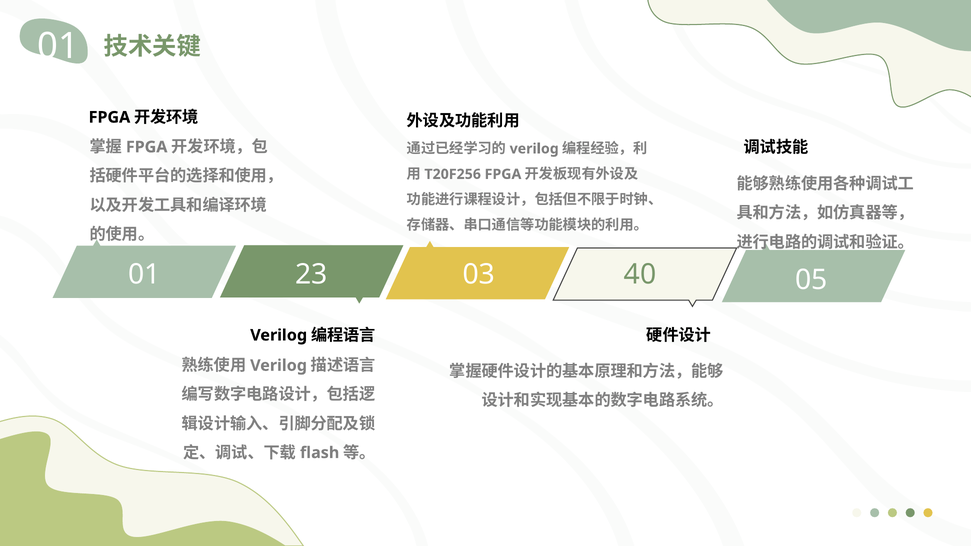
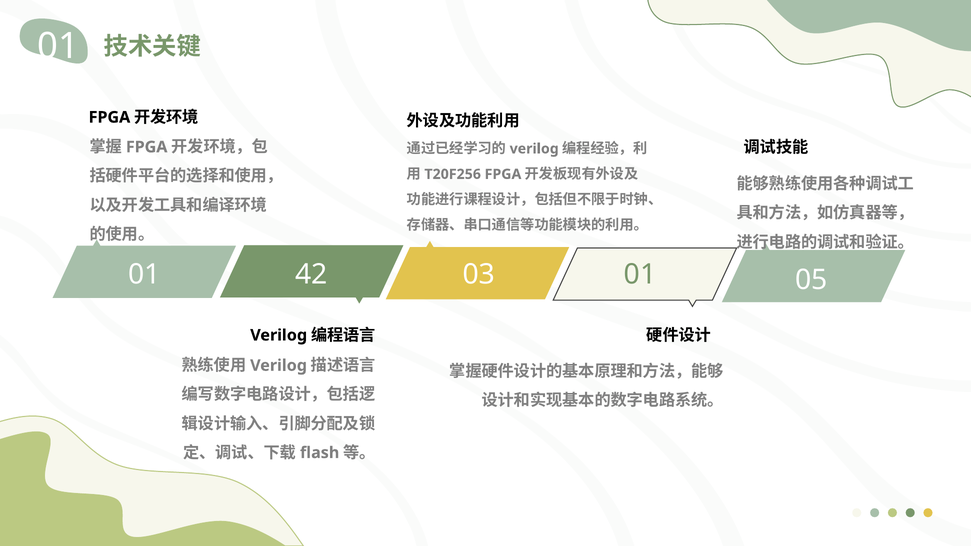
23: 23 -> 42
03 40: 40 -> 01
